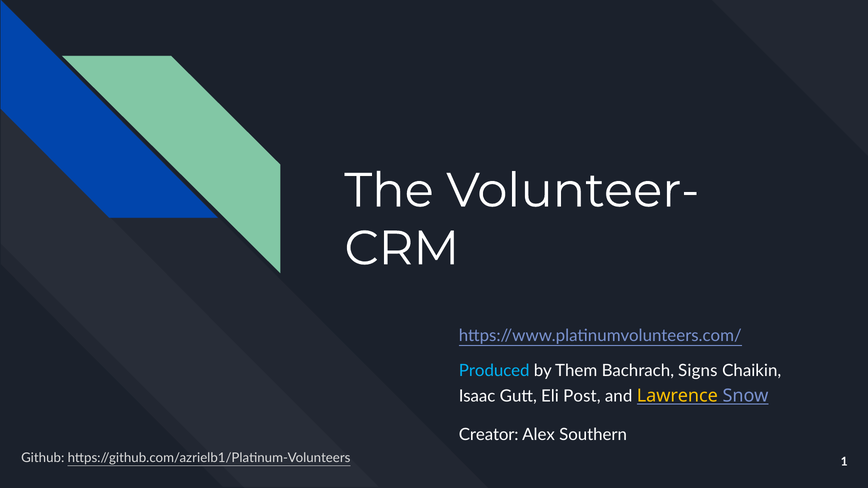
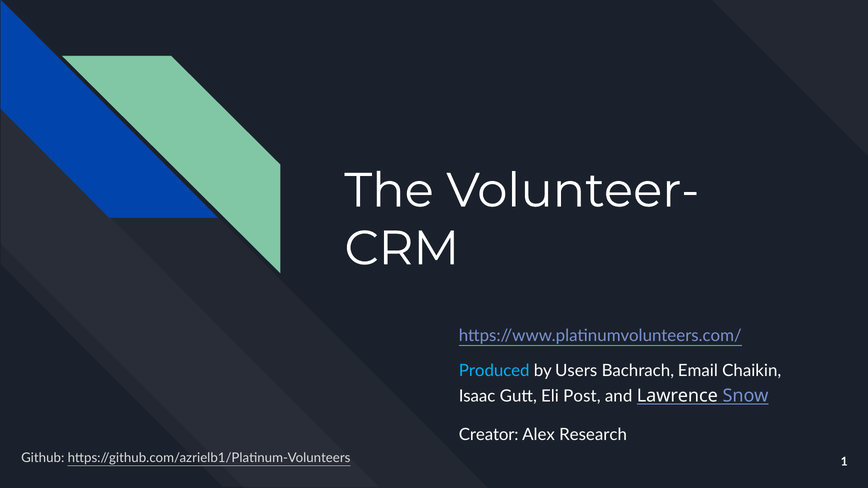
Them: Them -> Users
Signs: Signs -> Email
Lawrence colour: yellow -> white
Southern: Southern -> Research
